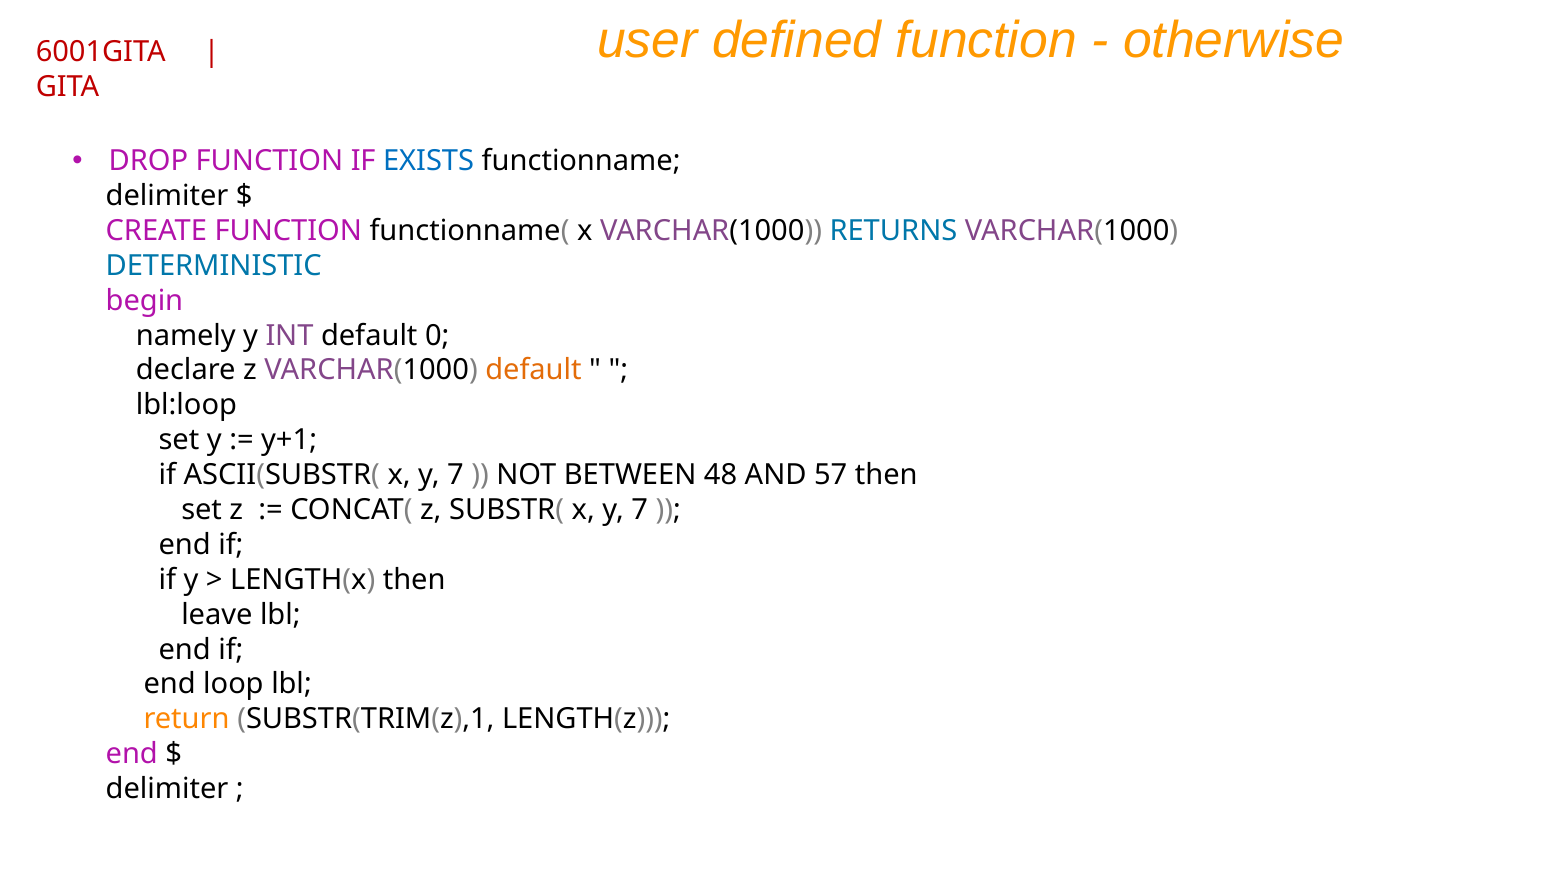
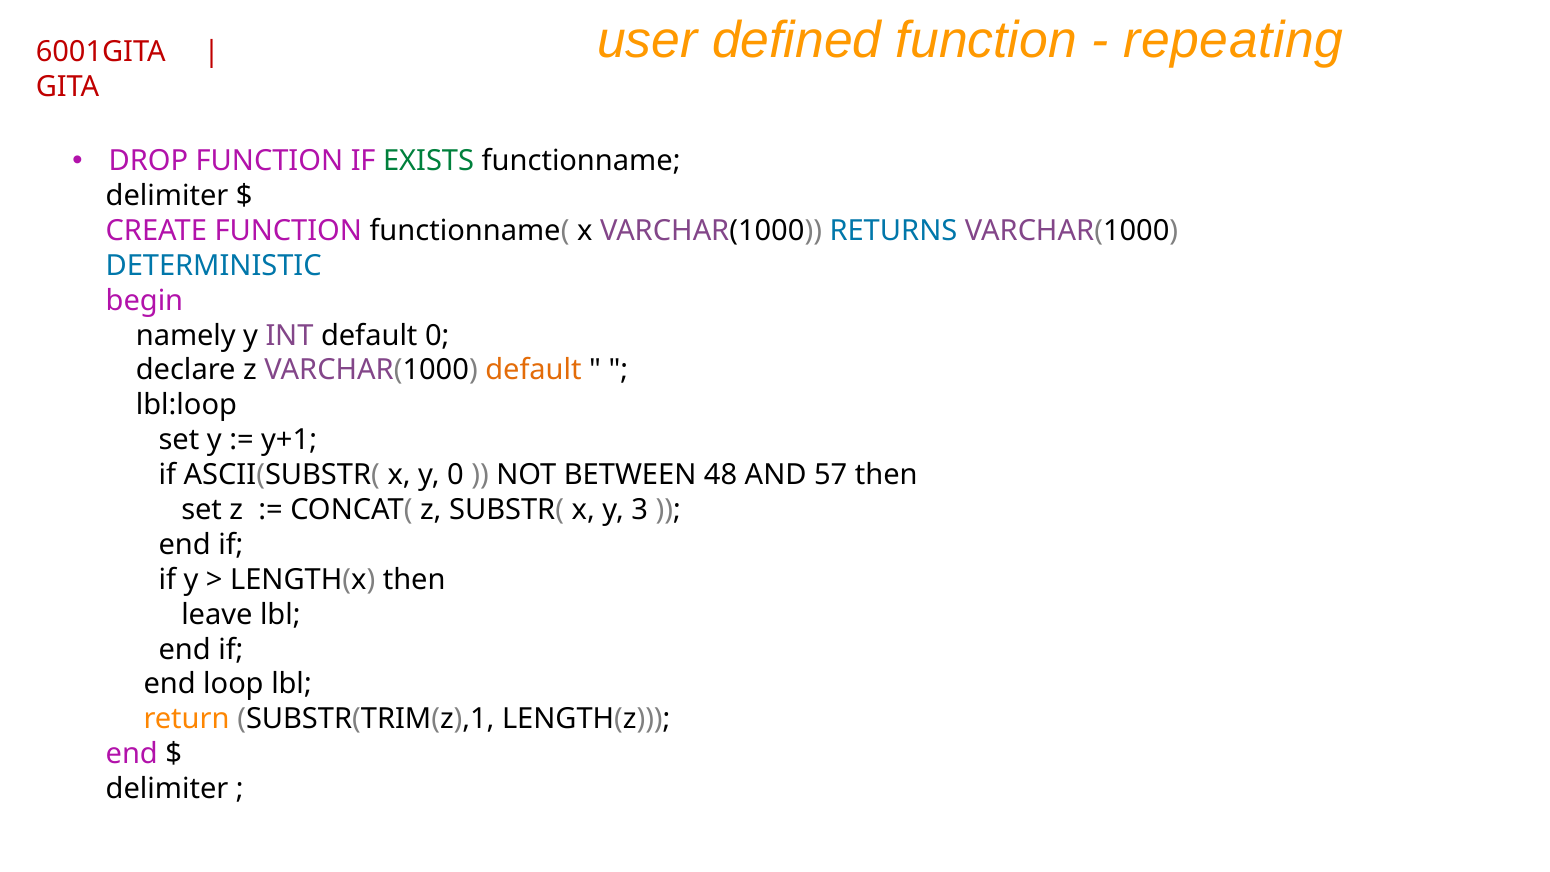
otherwise: otherwise -> repeating
EXISTS colour: blue -> green
ASCII(SUBSTR( x y 7: 7 -> 0
SUBSTR( x y 7: 7 -> 3
